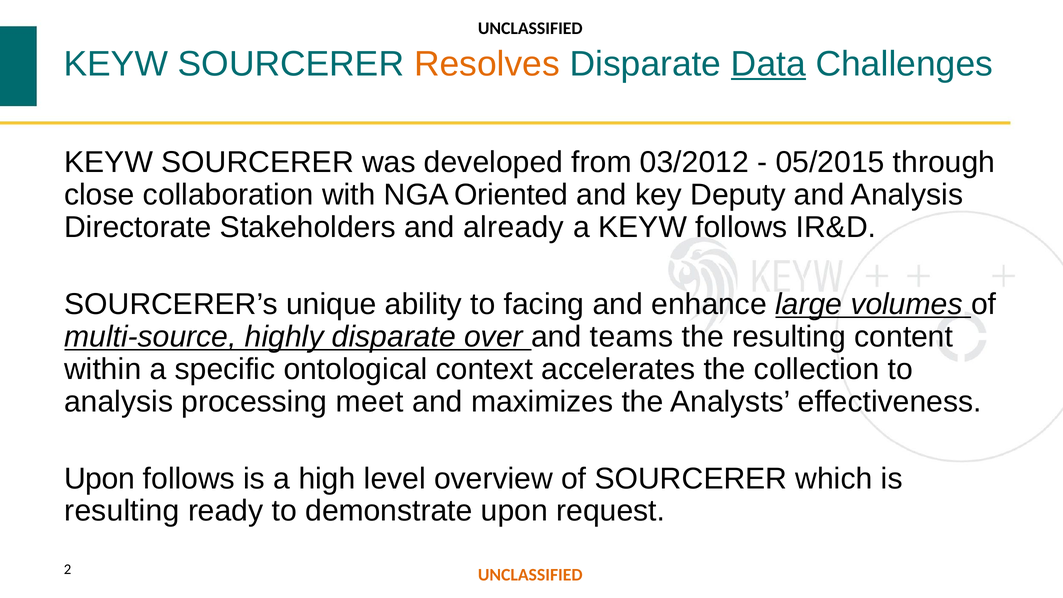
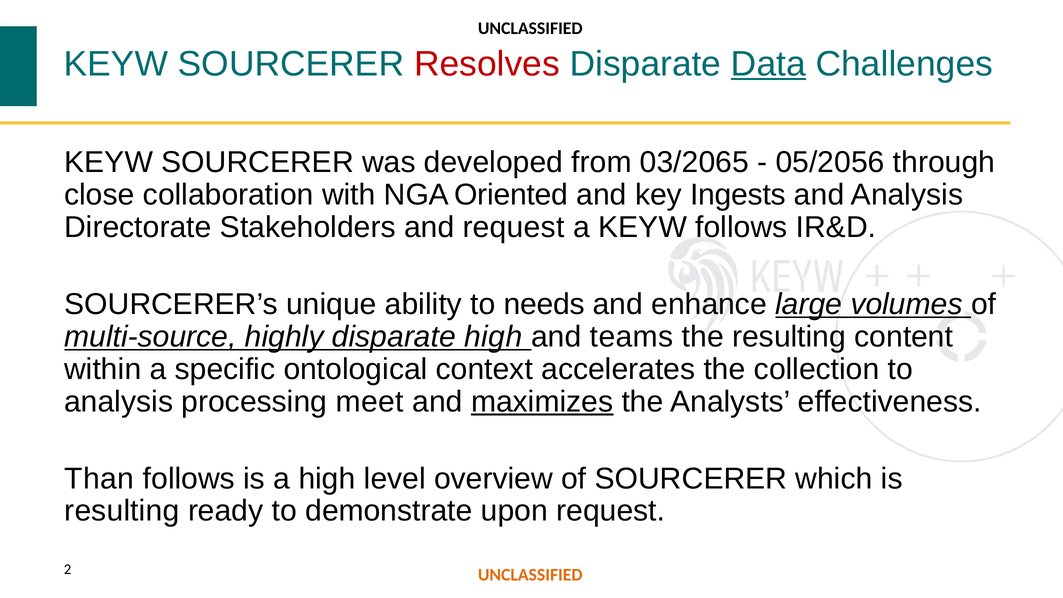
Resolves colour: orange -> red
03/2012: 03/2012 -> 03/2065
05/2015: 05/2015 -> 05/2056
Deputy: Deputy -> Ingests
and already: already -> request
facing: facing -> needs
disparate over: over -> high
maximizes underline: none -> present
Upon at (100, 479): Upon -> Than
